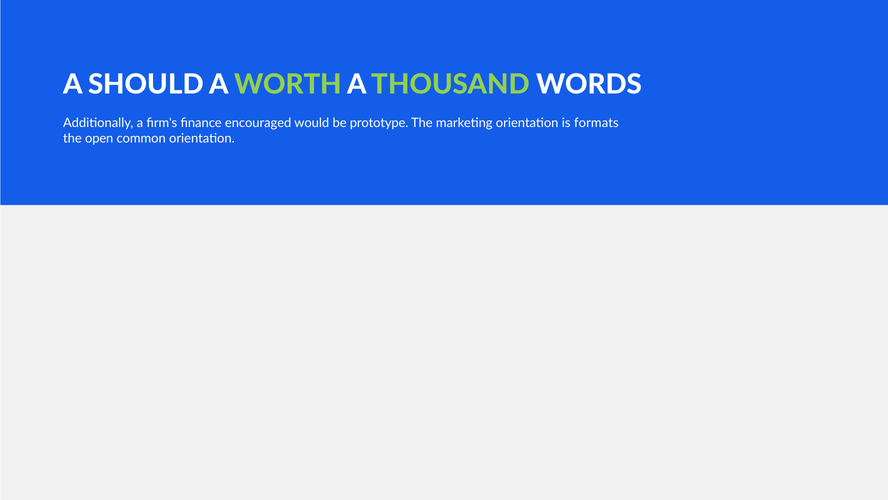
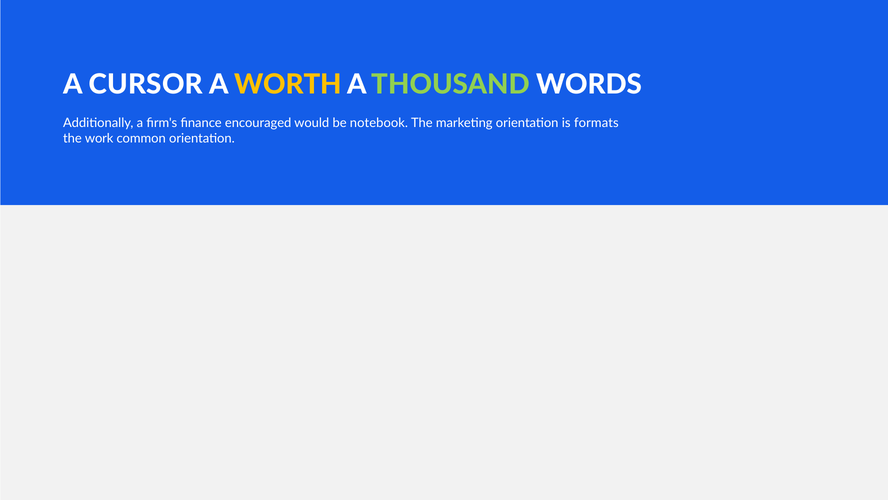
SHOULD: SHOULD -> CURSOR
WORTH colour: light green -> yellow
prototype: prototype -> notebook
open: open -> work
